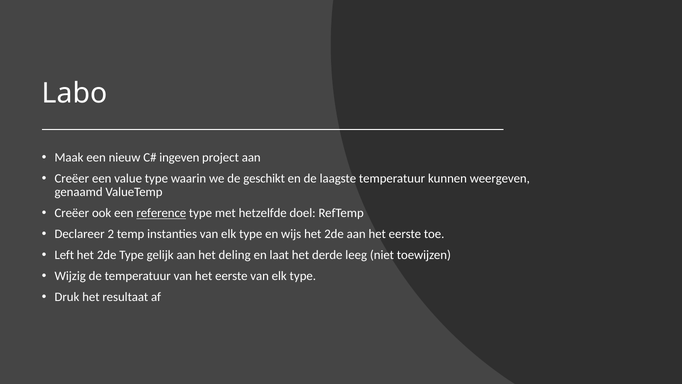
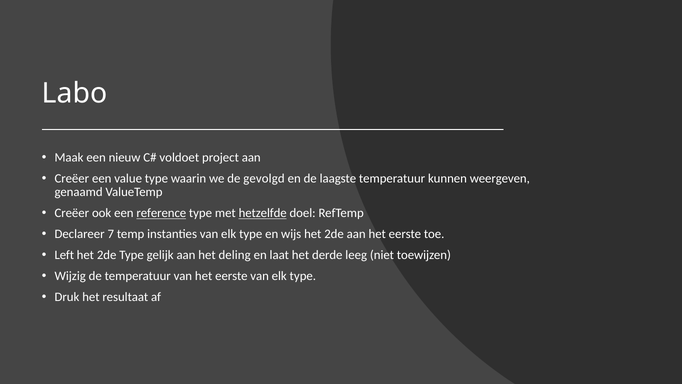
ingeven: ingeven -> voldoet
geschikt: geschikt -> gevolgd
hetzelfde underline: none -> present
2: 2 -> 7
